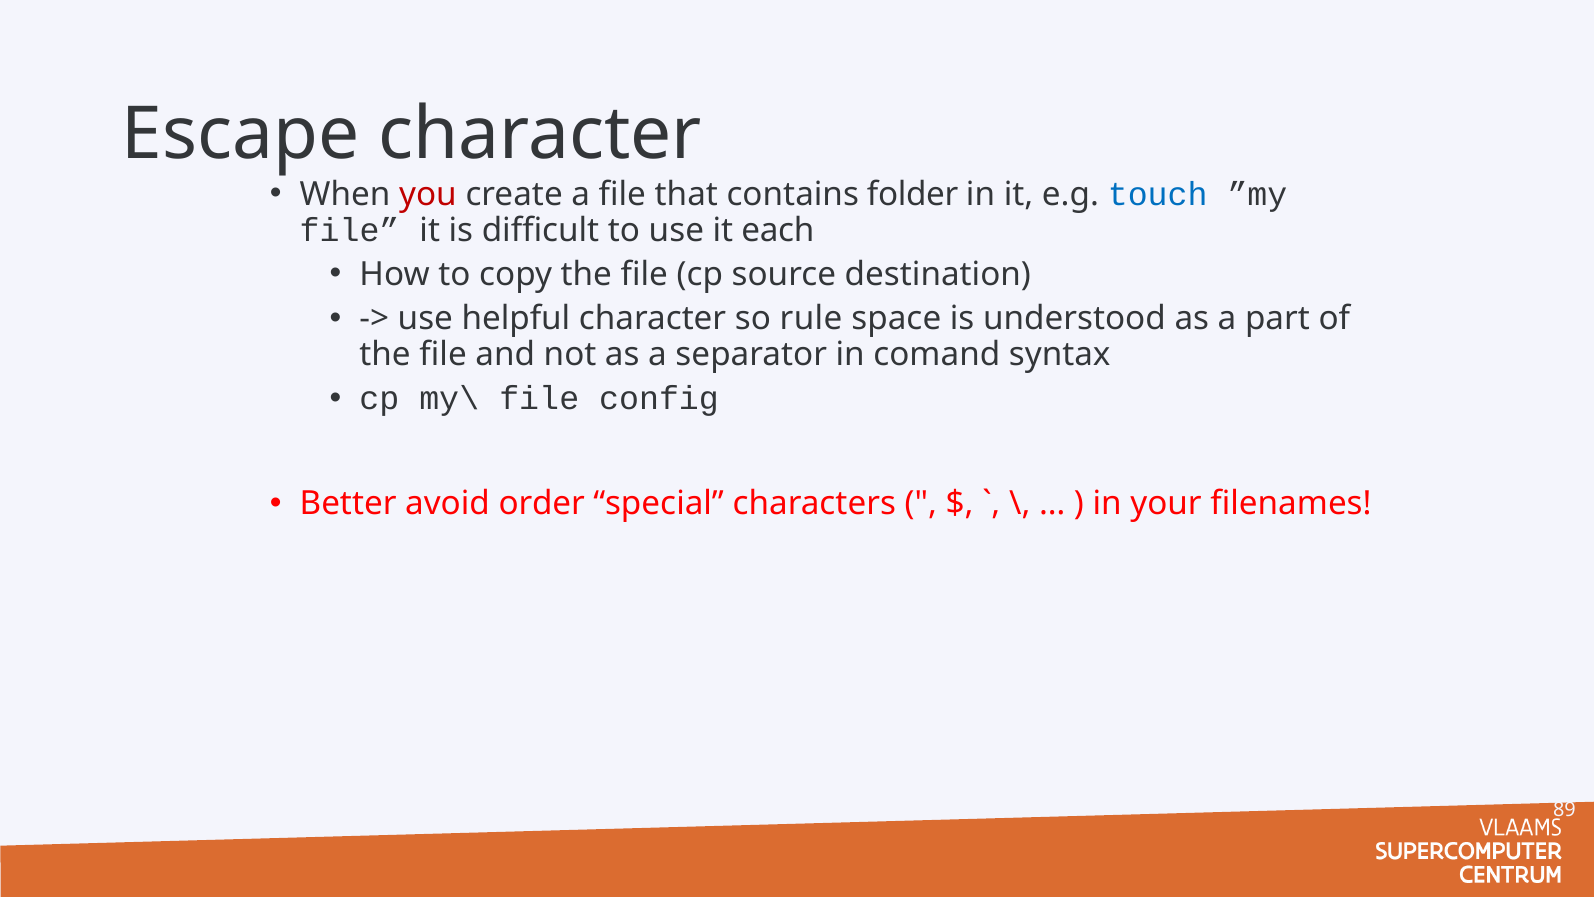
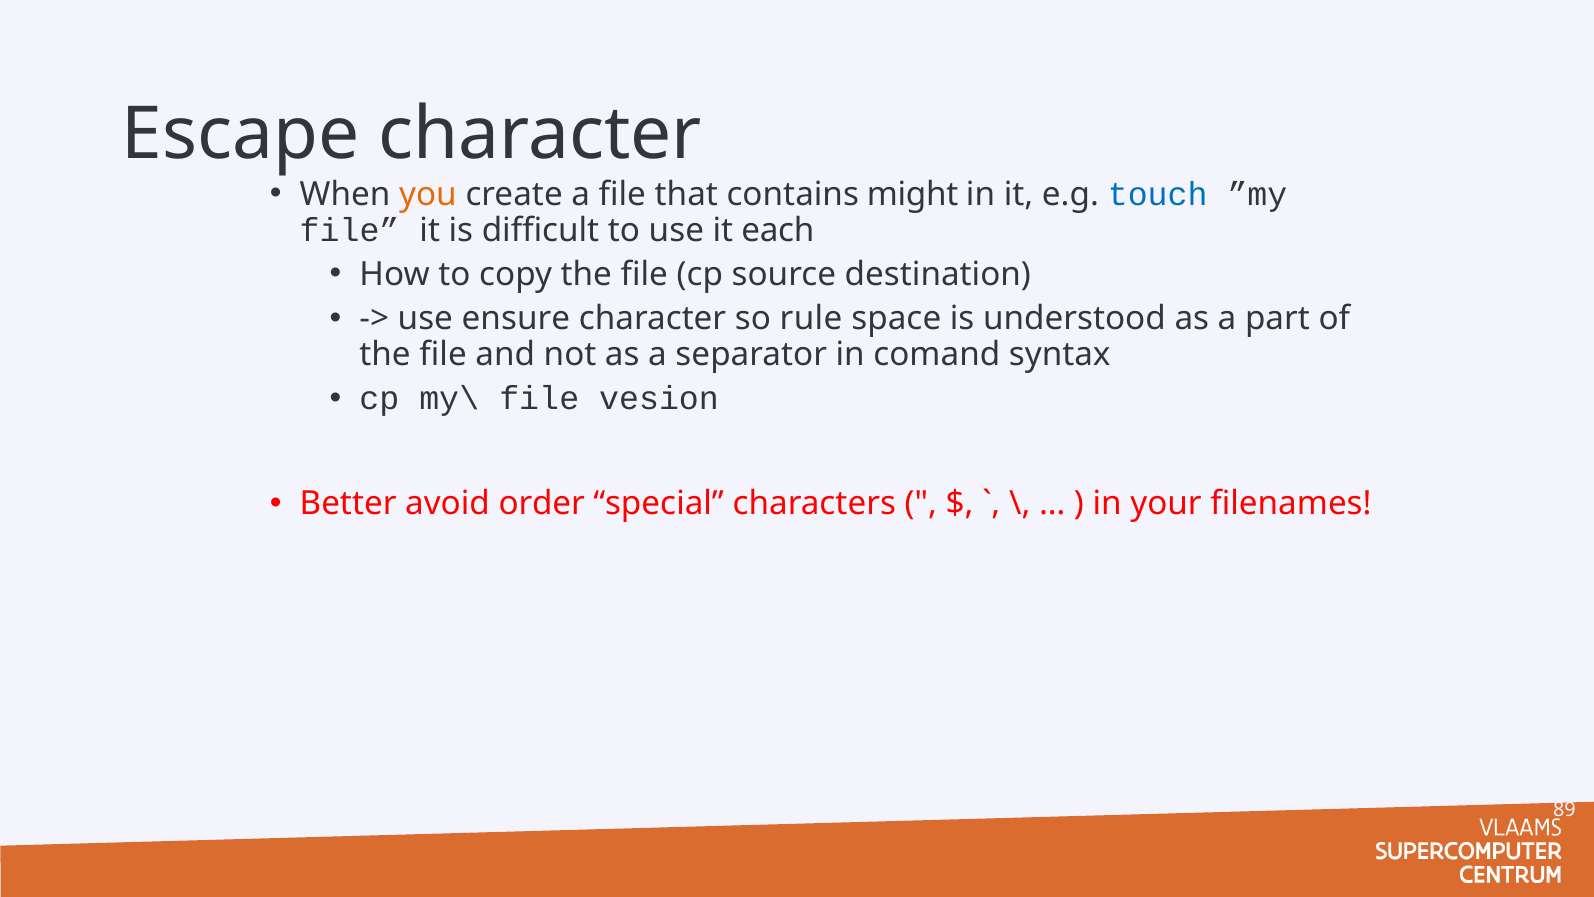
you colour: red -> orange
folder: folder -> might
helpful: helpful -> ensure
config: config -> vesion
